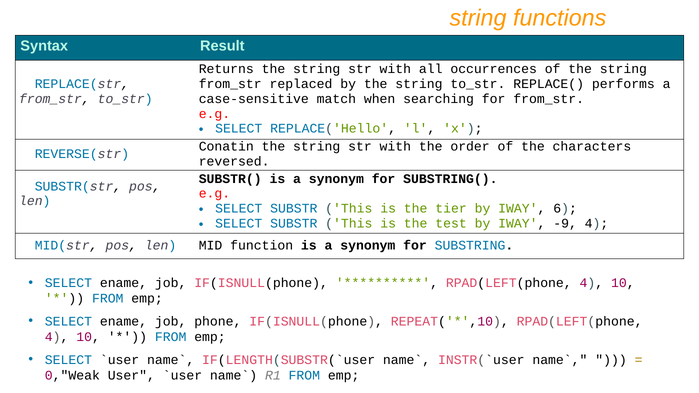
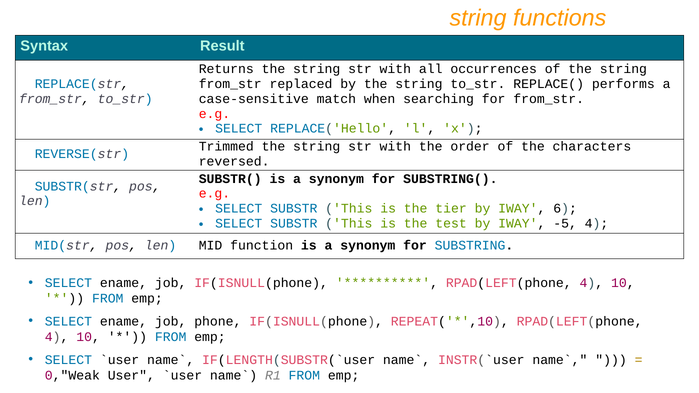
Conatin: Conatin -> Trimmed
-9: -9 -> -5
